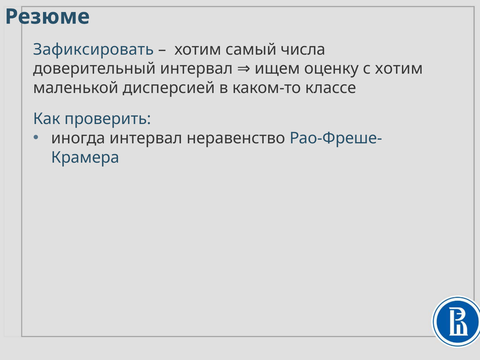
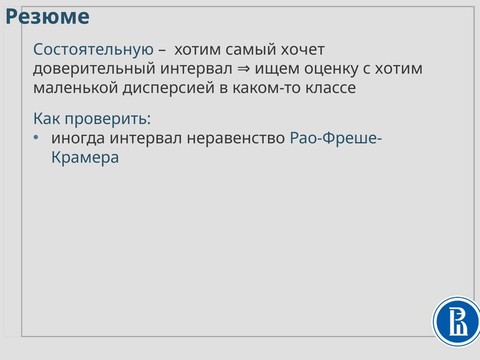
Зафиксировать: Зафиксировать -> Состоятельную
числа: числа -> хочет
